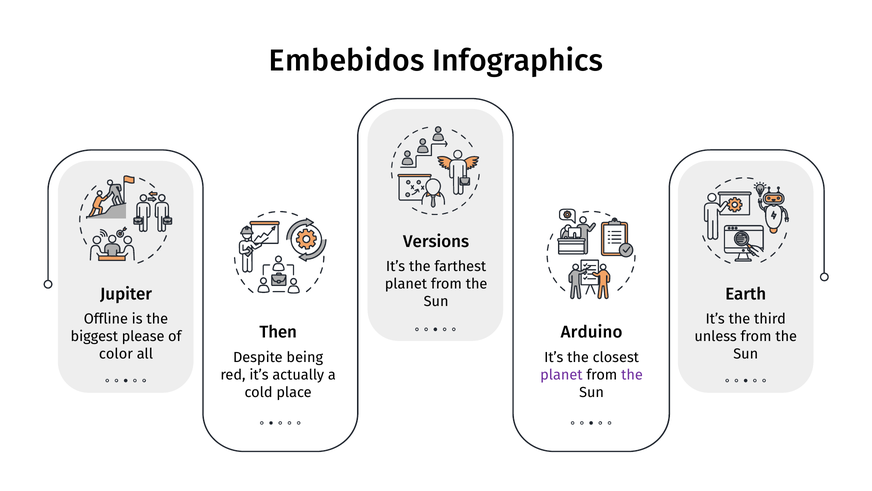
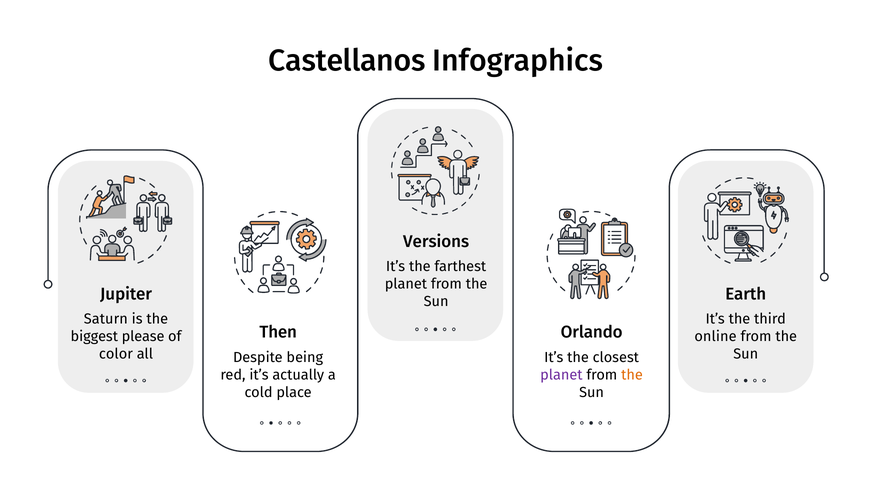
Embebidos: Embebidos -> Castellanos
Offline: Offline -> Saturn
Arduino: Arduino -> Orlando
unless: unless -> online
the at (632, 374) colour: purple -> orange
